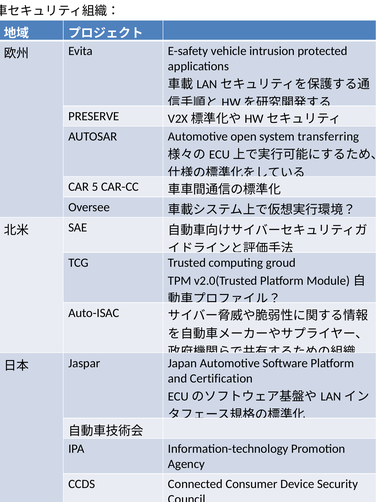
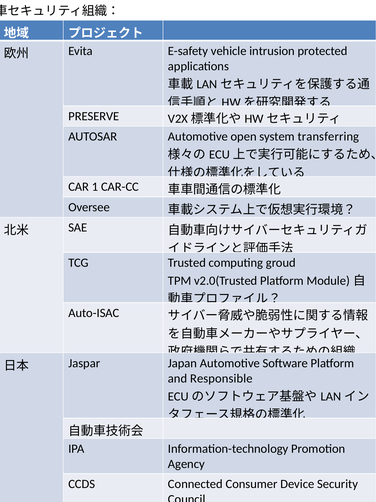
5: 5 -> 1
Certification: Certification -> Responsible
